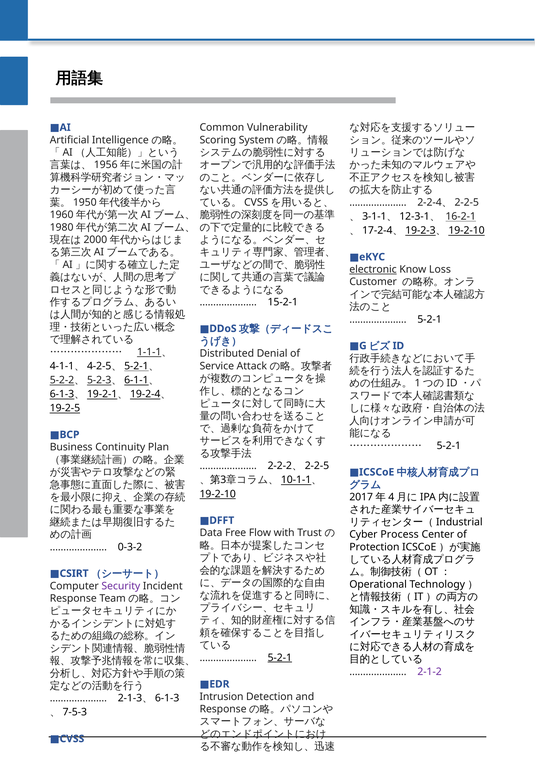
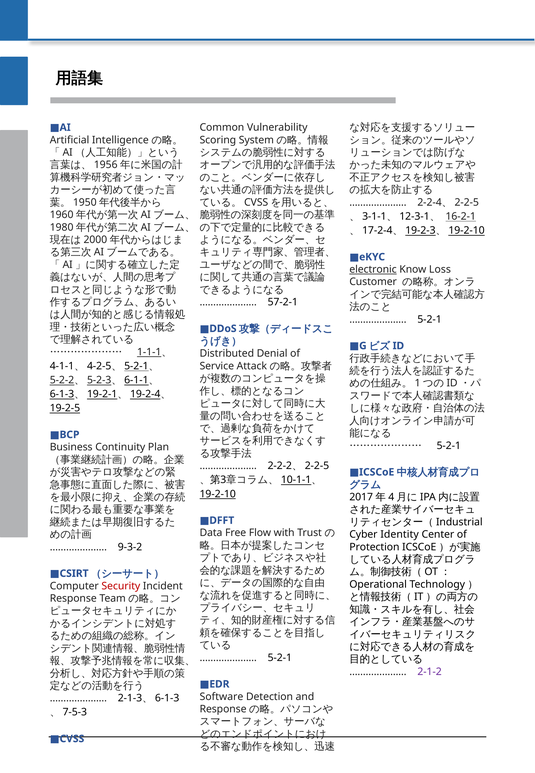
15-2-1: 15-2-1 -> 57-2-1
Process: Process -> Identity
0-3-2: 0-3-2 -> 9-3-2
Security colour: purple -> red
5-2-1 at (280, 657) underline: present -> none
Intrusion: Intrusion -> Software
